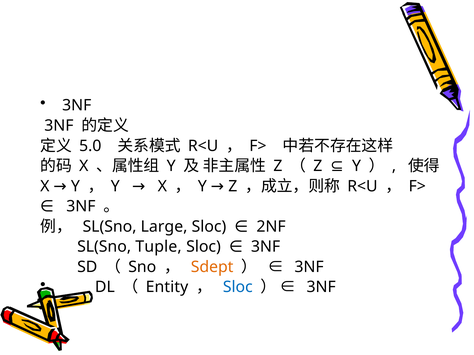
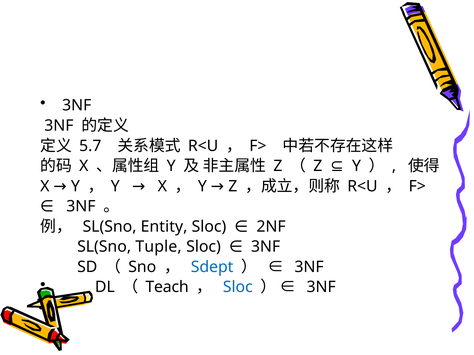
5.0: 5.0 -> 5.7
Large: Large -> Entity
Sdept colour: orange -> blue
Entity: Entity -> Teach
